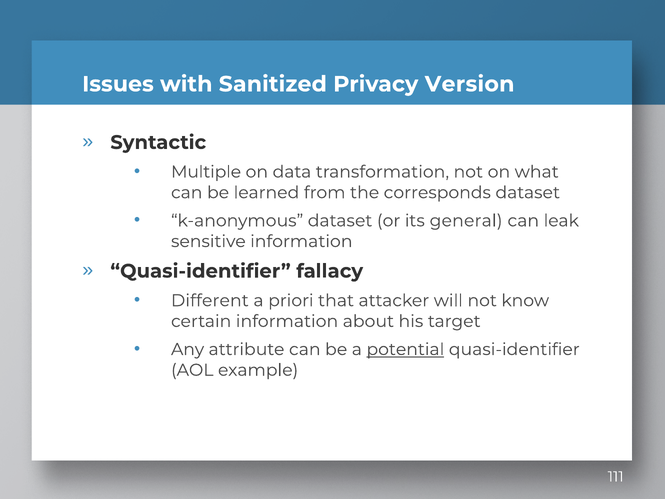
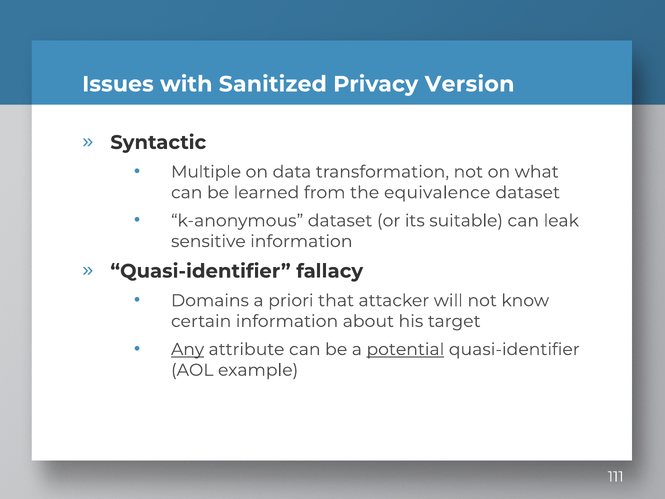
corresponds: corresponds -> equivalence
general: general -> suitable
Different: Different -> Domains
Any underline: none -> present
